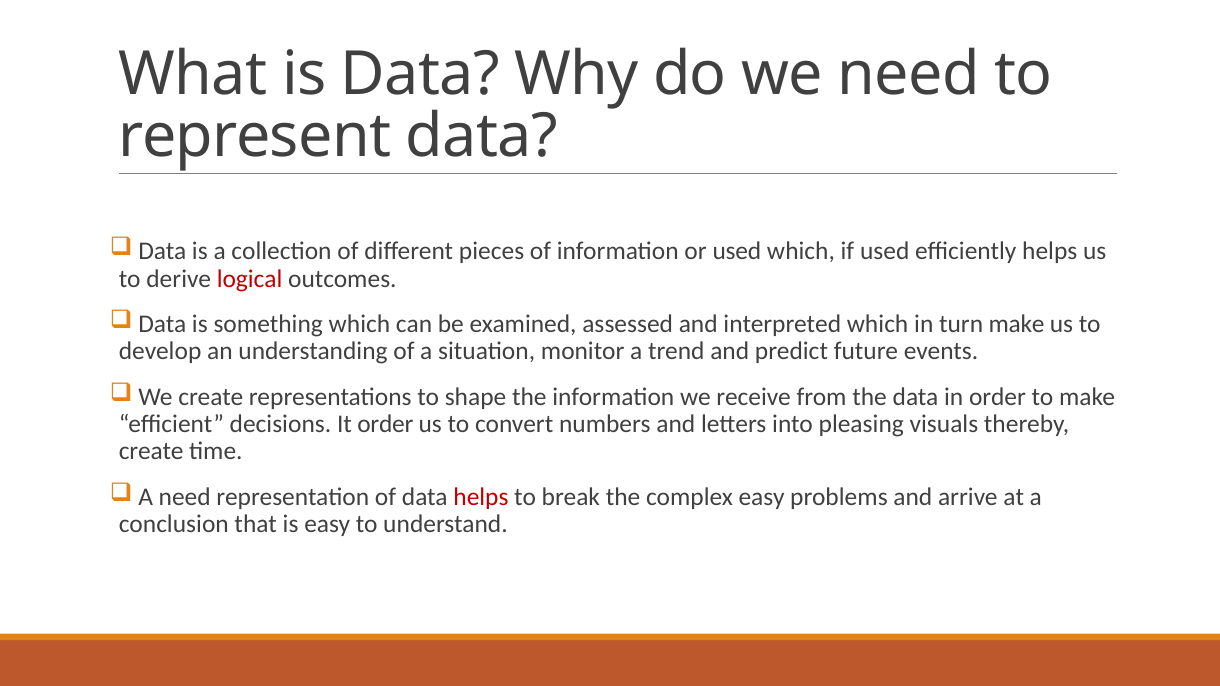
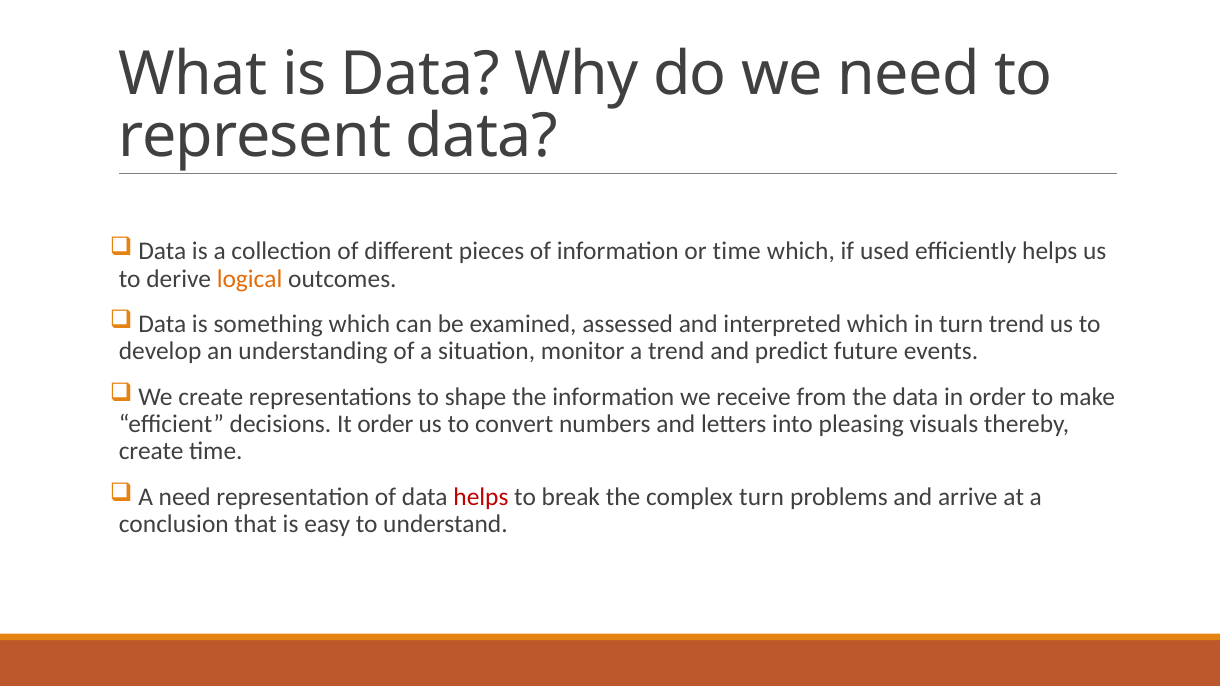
or used: used -> time
logical colour: red -> orange
turn make: make -> trend
complex easy: easy -> turn
